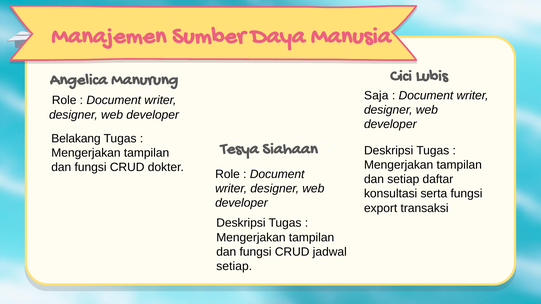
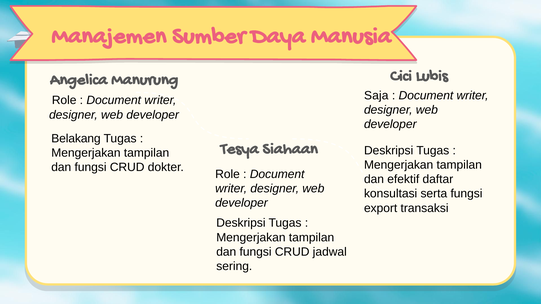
dan setiap: setiap -> efektif
setiap at (234, 266): setiap -> sering
